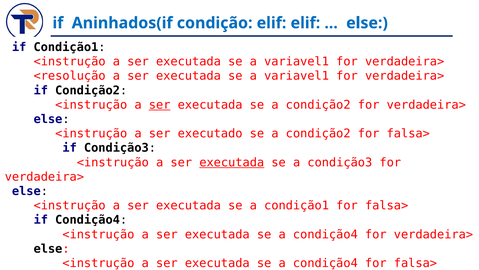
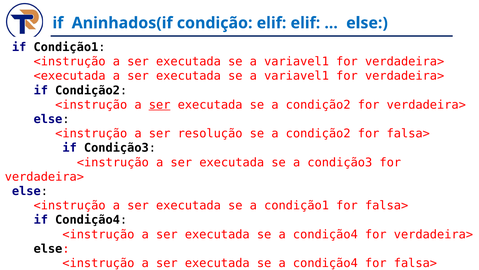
<resolução: <resolução -> <executada
executado: executado -> resolução
executada at (232, 162) underline: present -> none
